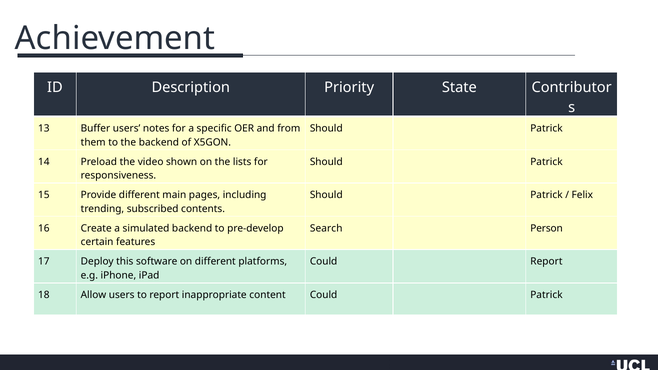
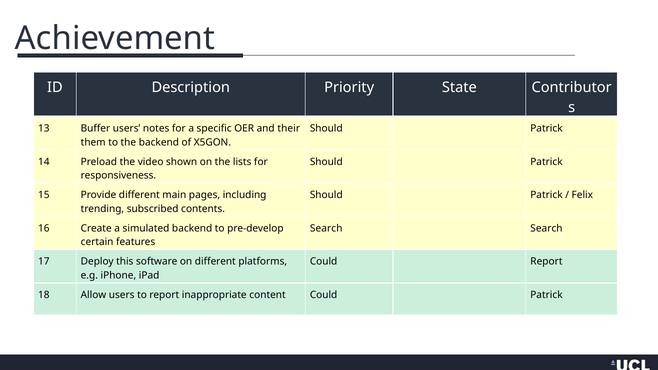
from: from -> their
Person at (547, 228): Person -> Search
